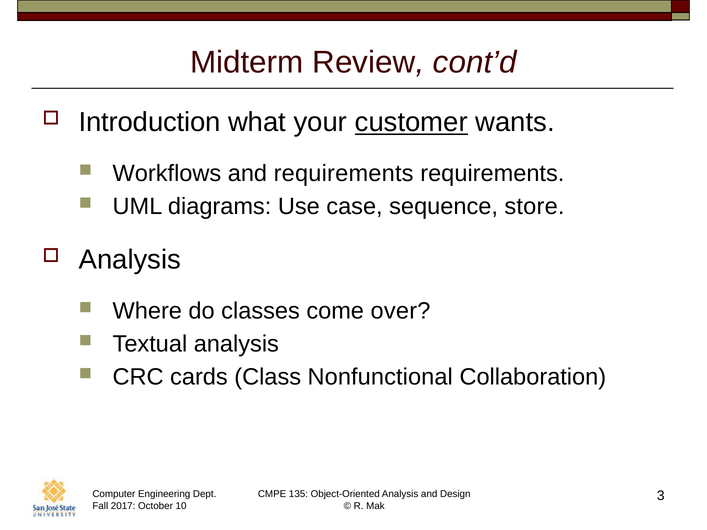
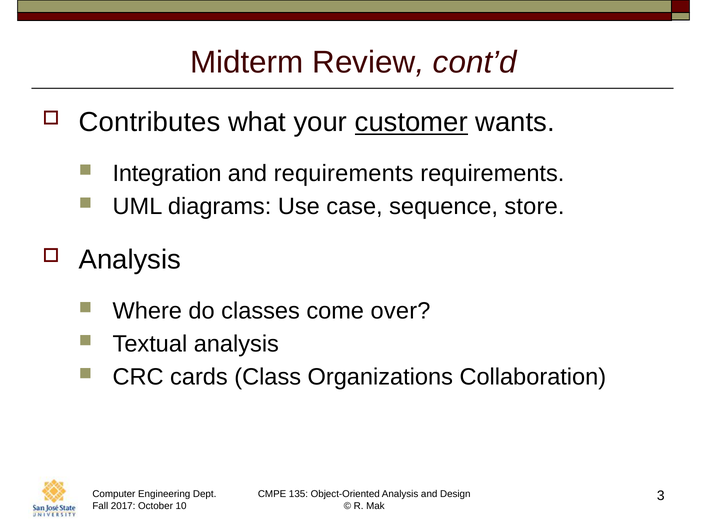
Introduction: Introduction -> Contributes
Workflows: Workflows -> Integration
Nonfunctional: Nonfunctional -> Organizations
